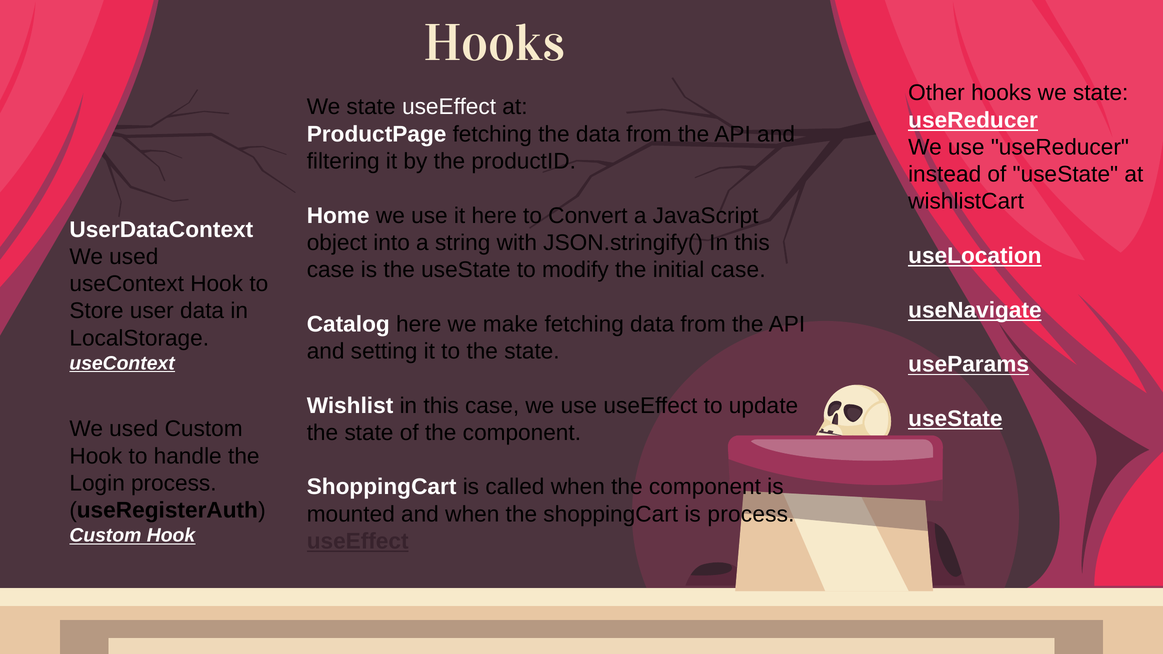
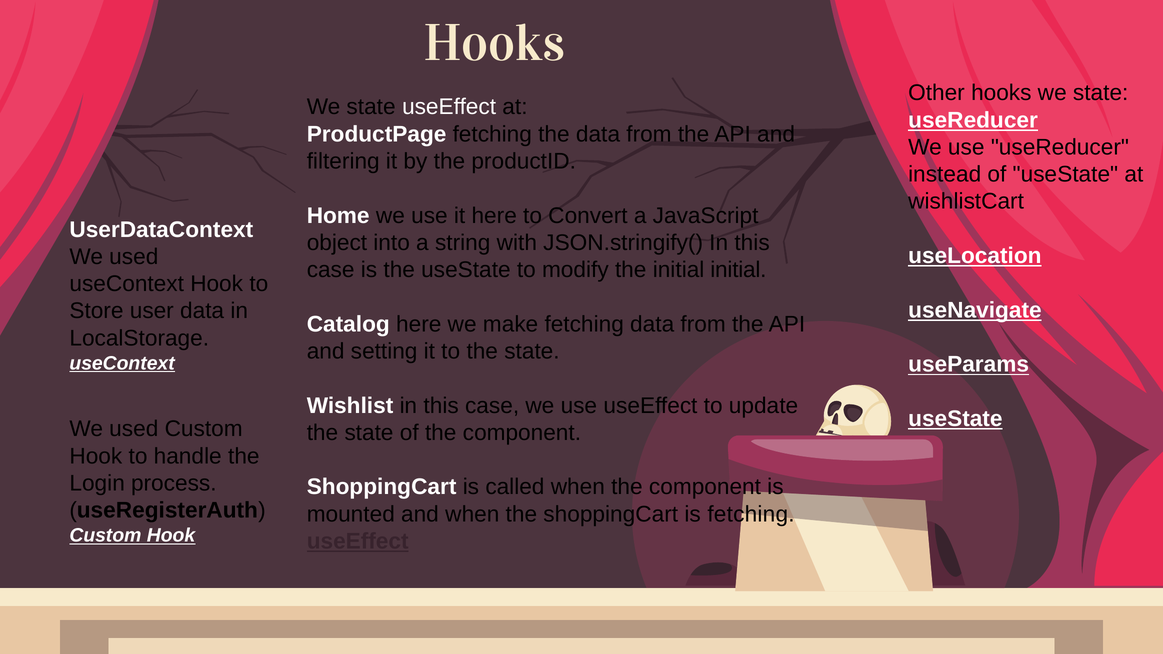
initial case: case -> initial
is process: process -> fetching
